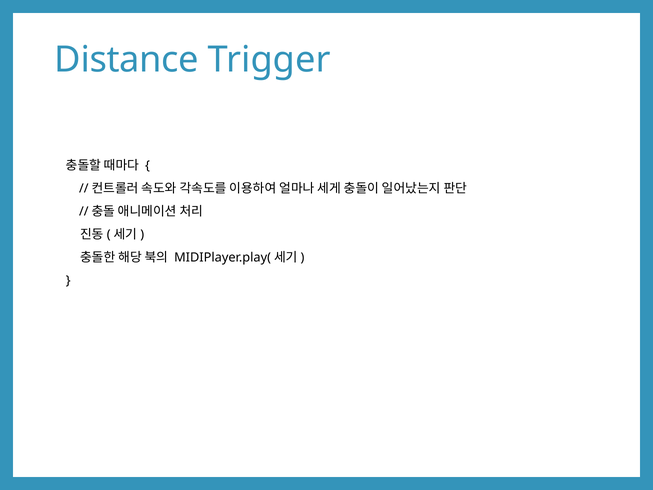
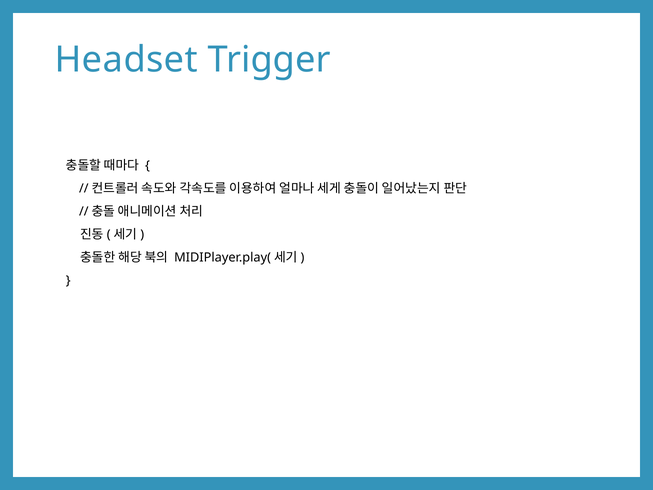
Distance: Distance -> Headset
